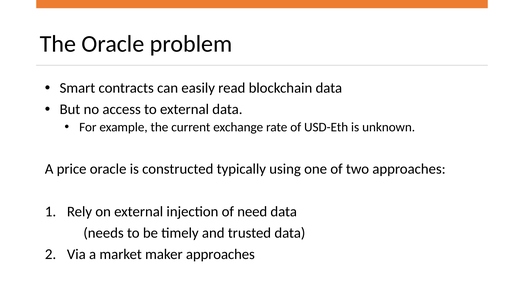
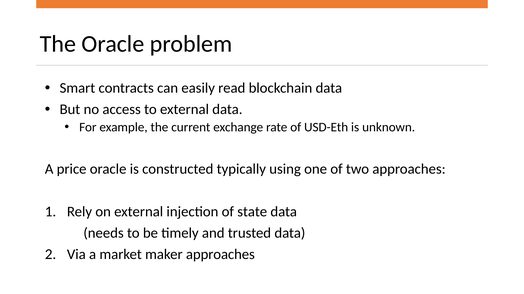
need: need -> state
